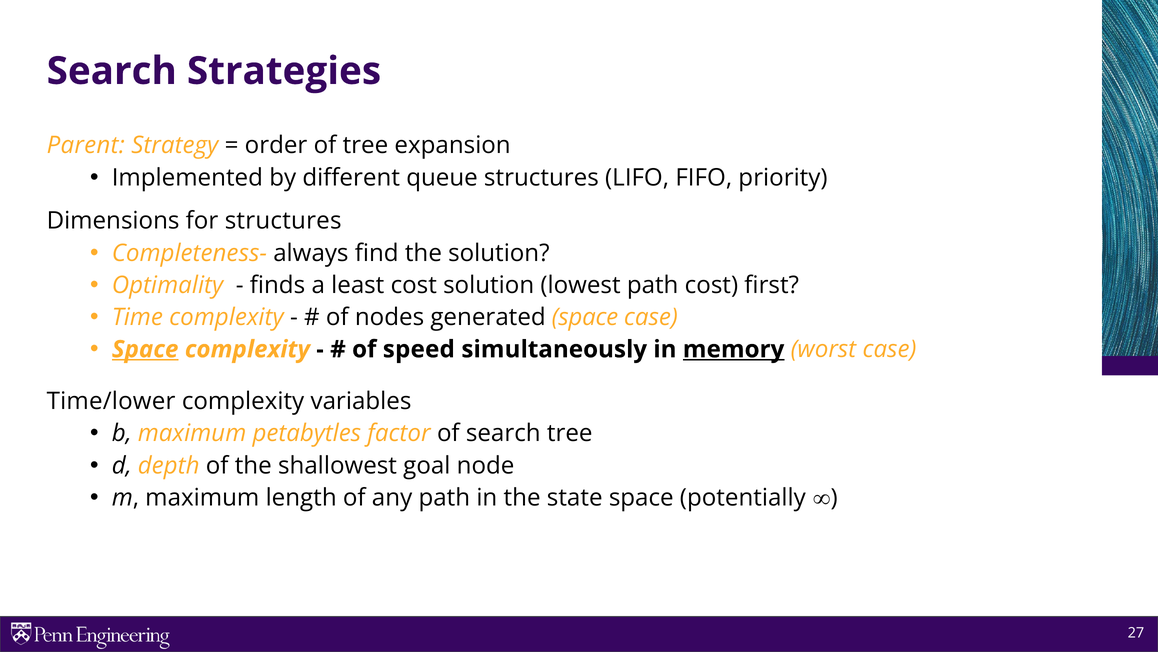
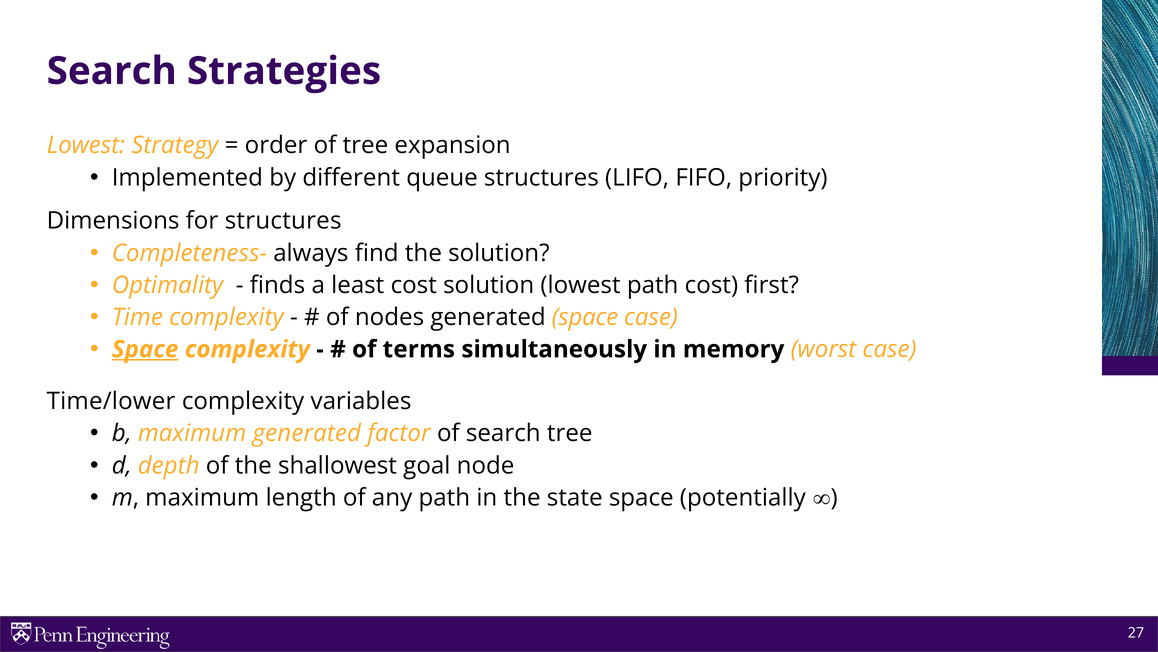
Parent at (86, 145): Parent -> Lowest
speed: speed -> terms
memory underline: present -> none
maximum petabytles: petabytles -> generated
